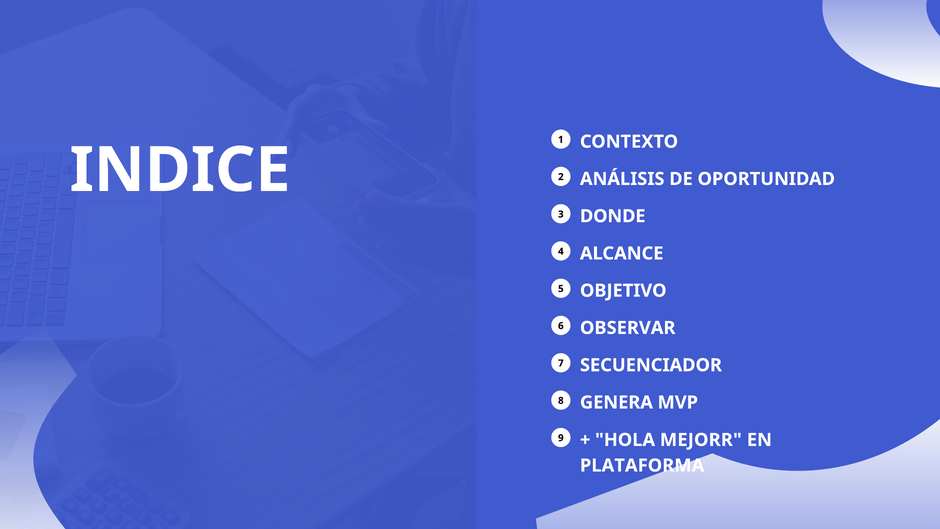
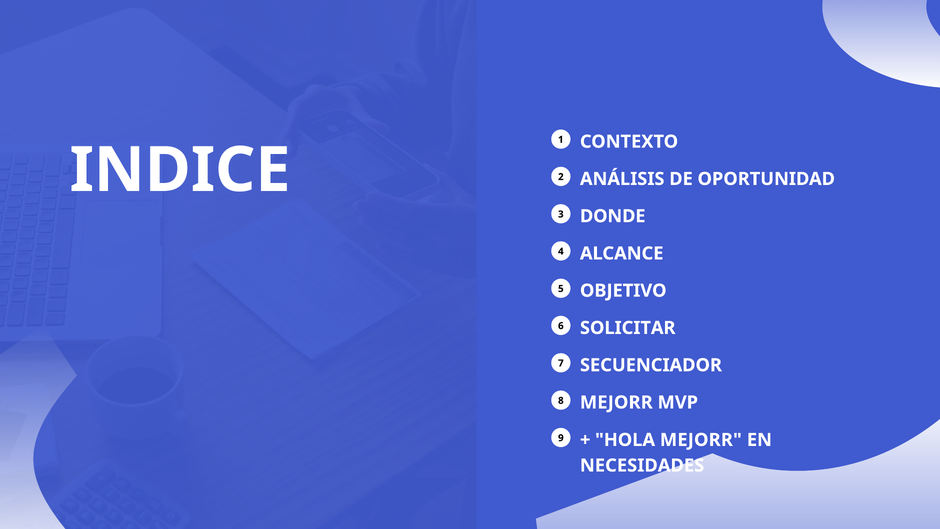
OBSERVAR: OBSERVAR -> SOLICITAR
GENERA at (616, 402): GENERA -> MEJORR
PLATAFORMA: PLATAFORMA -> NECESIDADES
